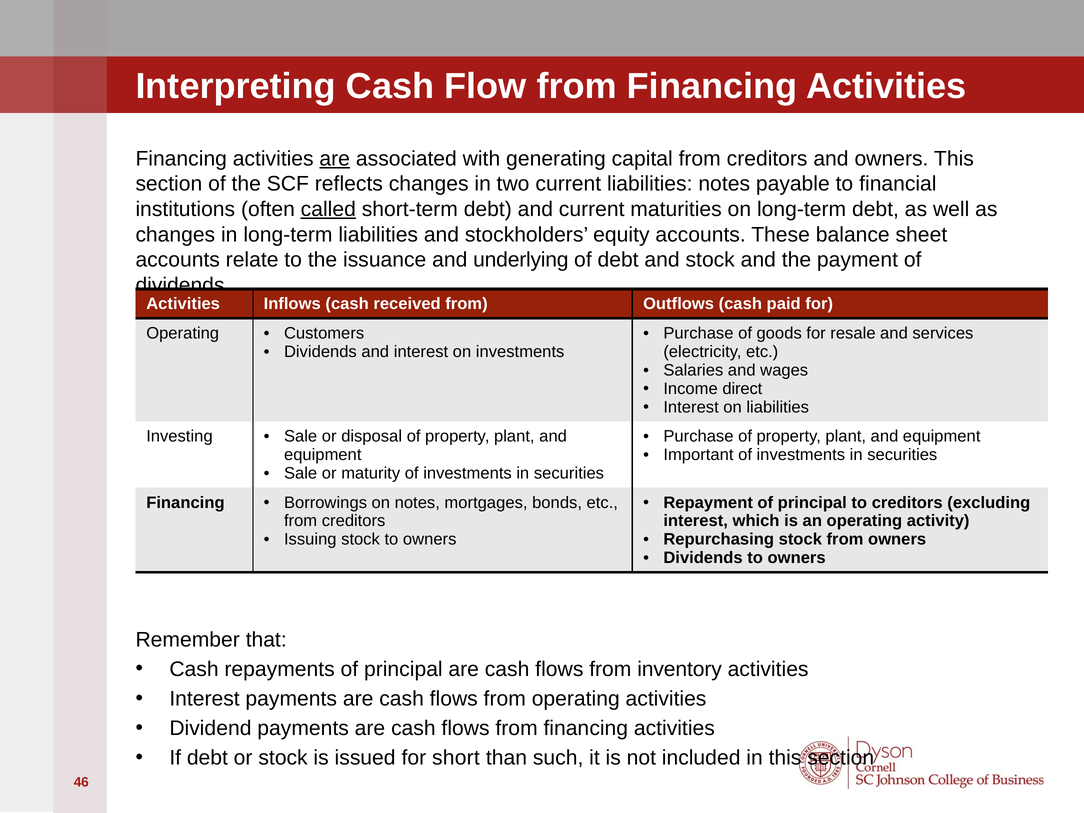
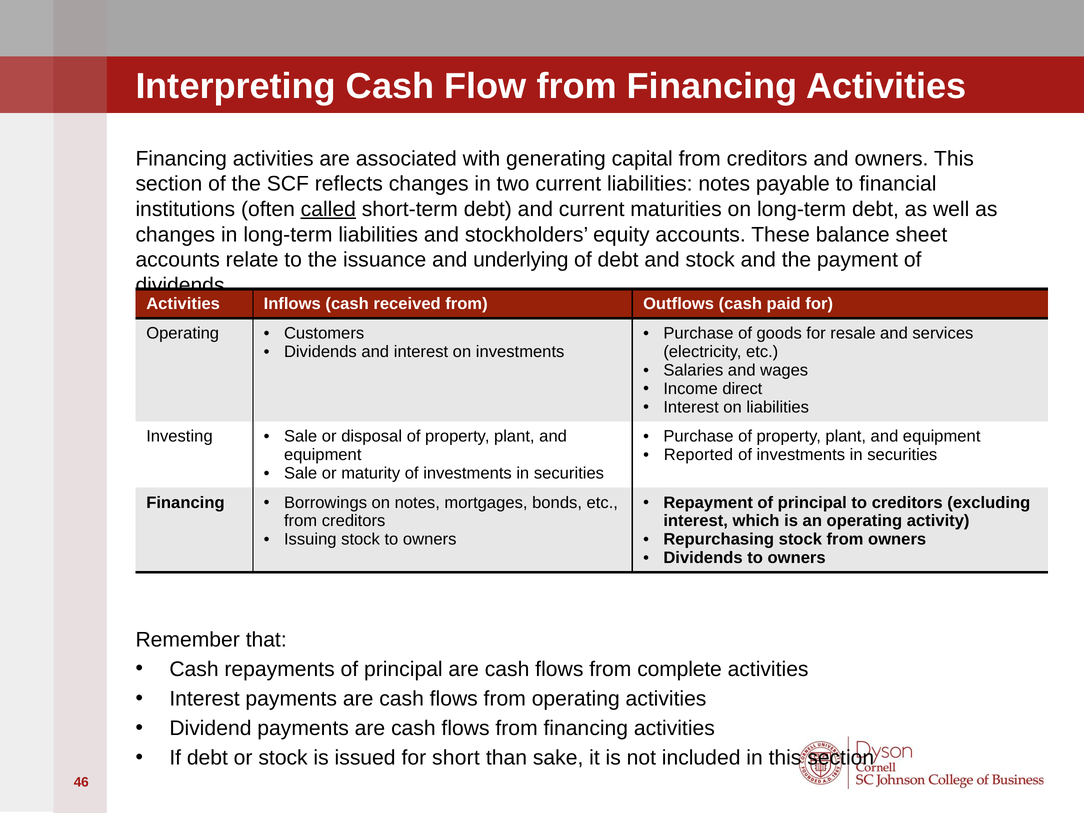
are at (335, 159) underline: present -> none
Important: Important -> Reported
inventory: inventory -> complete
such: such -> sake
